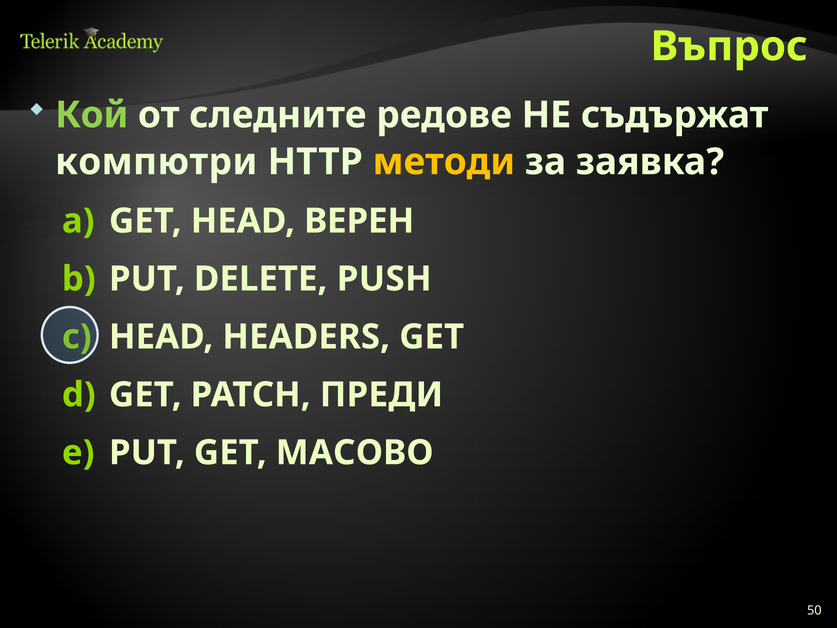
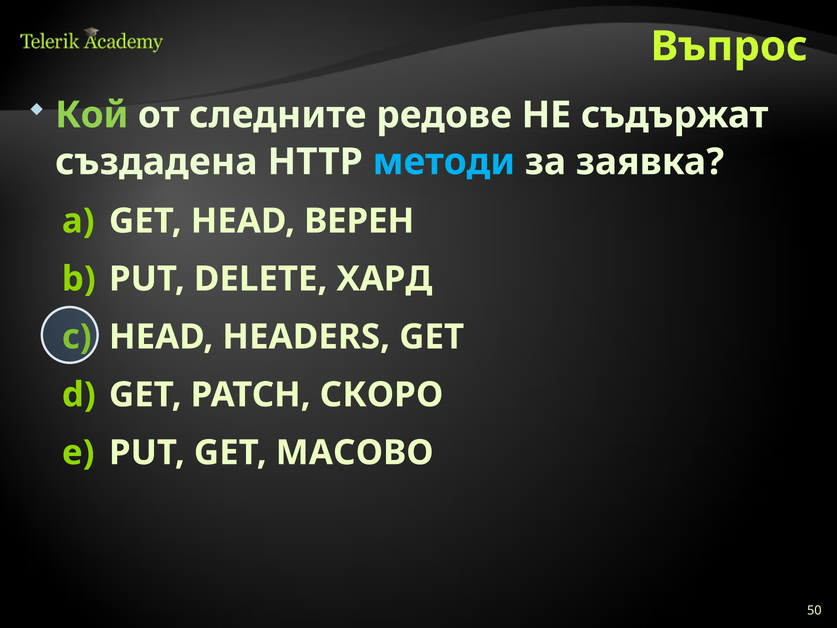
компютри: компютри -> създадена
методи colour: yellow -> light blue
PUSH: PUSH -> ХАРД
ПРЕДИ: ПРЕДИ -> СКОРО
